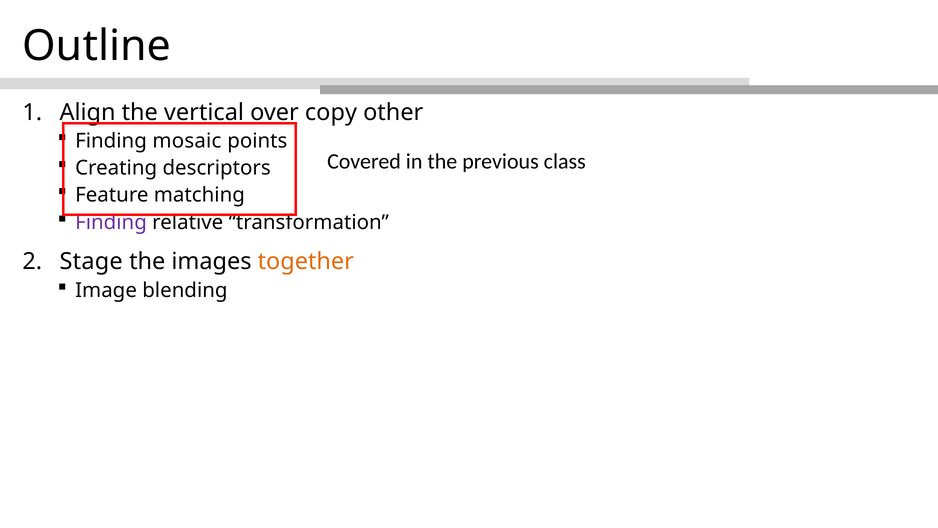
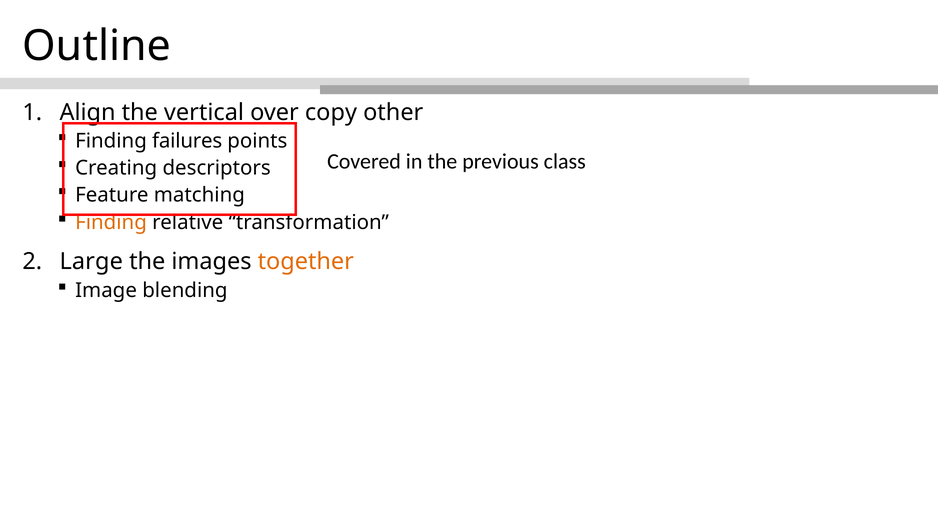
mosaic: mosaic -> failures
Finding at (111, 222) colour: purple -> orange
Stage: Stage -> Large
